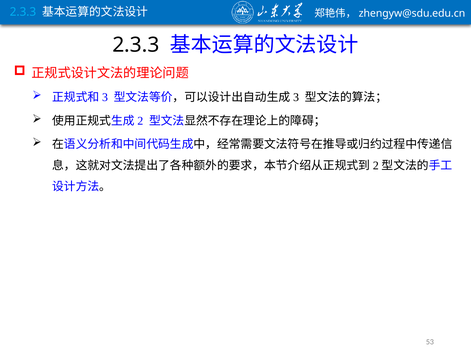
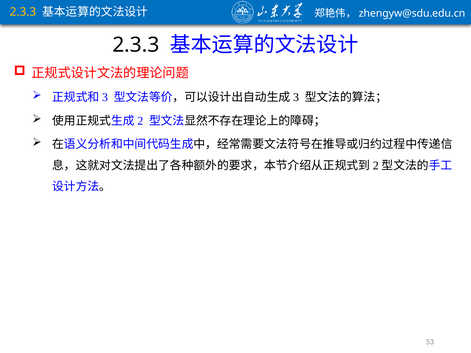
2.3.3 at (23, 12) colour: light blue -> yellow
